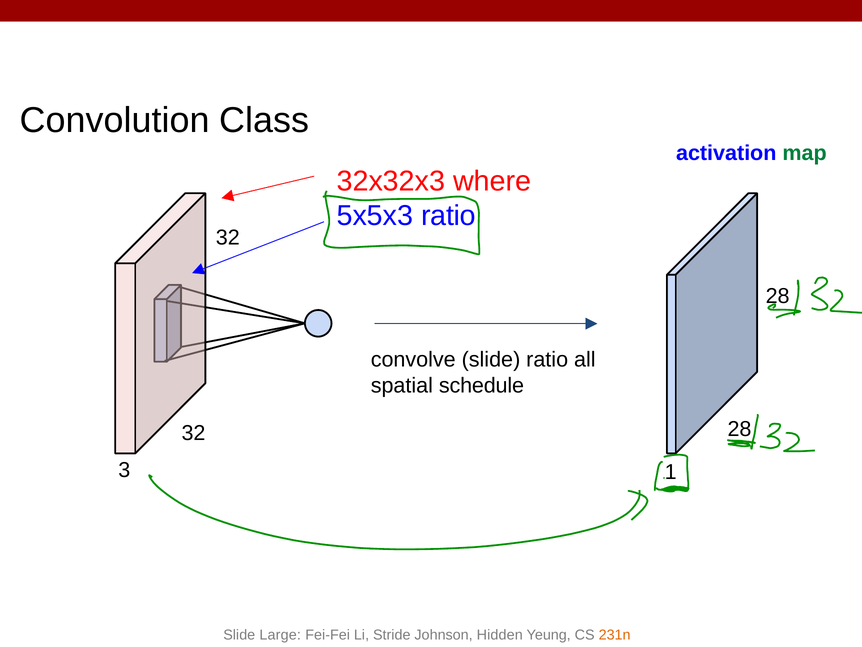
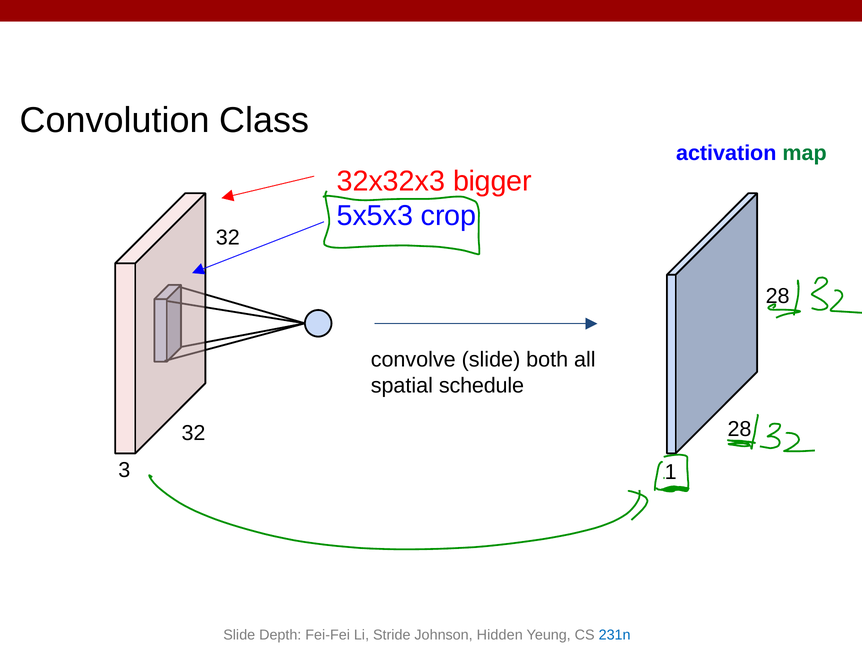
where: where -> bigger
5x5x3 ratio: ratio -> crop
slide ratio: ratio -> both
Large: Large -> Depth
231n colour: orange -> blue
